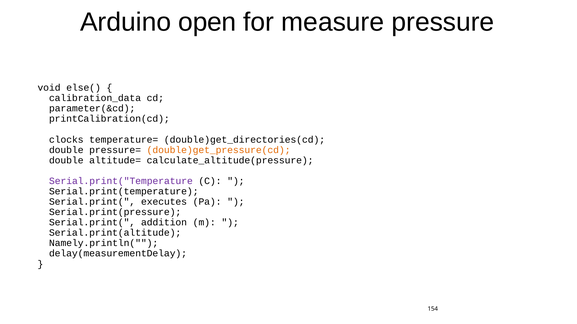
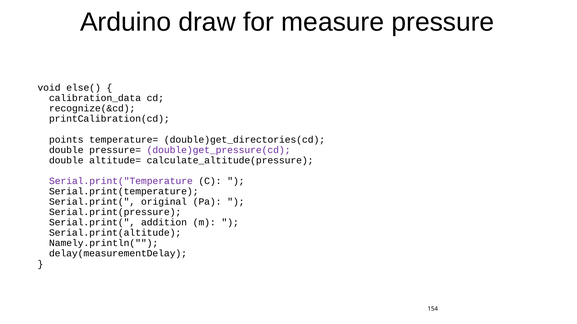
open: open -> draw
parameter(&cd: parameter(&cd -> recognize(&cd
clocks: clocks -> points
double)get_pressure(cd colour: orange -> purple
executes: executes -> original
